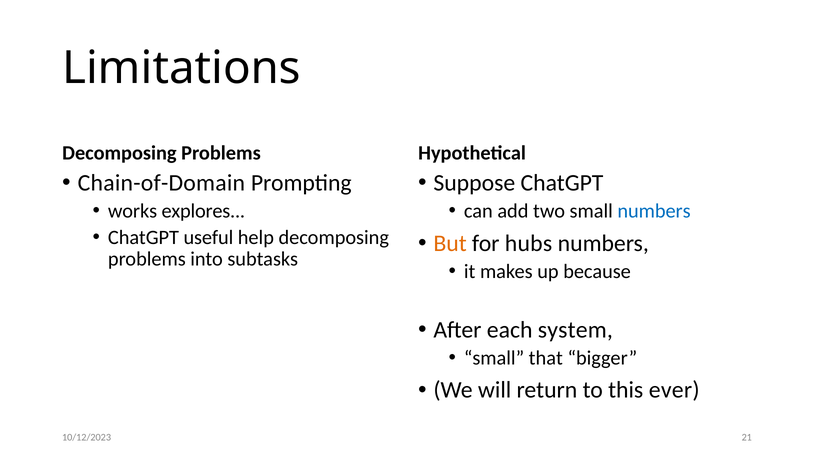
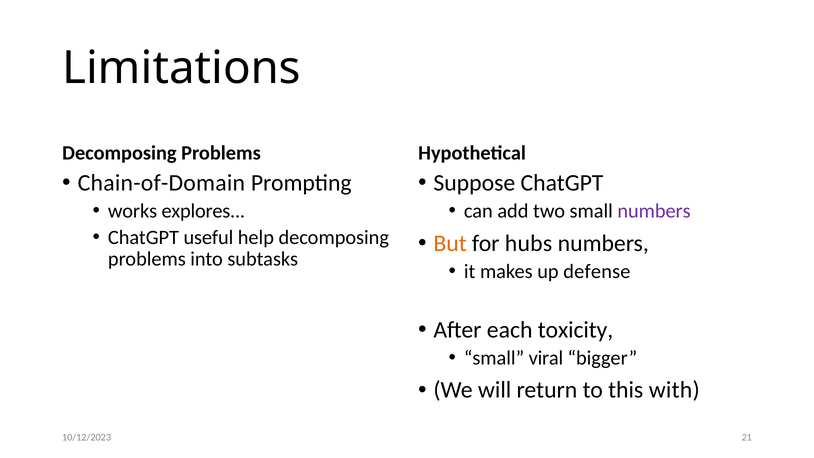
numbers at (654, 211) colour: blue -> purple
because: because -> defense
system: system -> toxicity
that: that -> viral
ever: ever -> with
